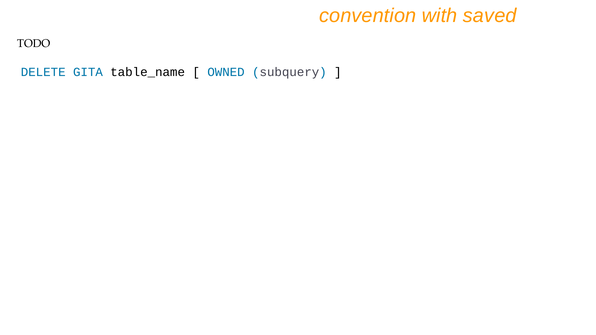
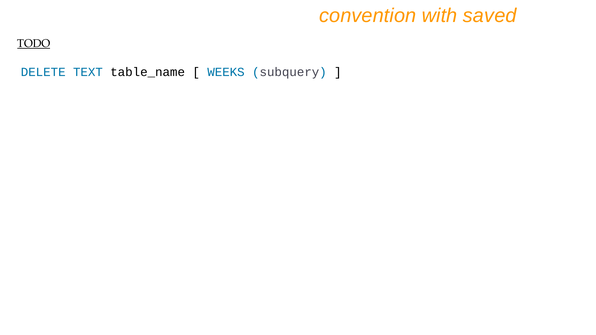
TODO underline: none -> present
GITA: GITA -> TEXT
OWNED: OWNED -> WEEKS
